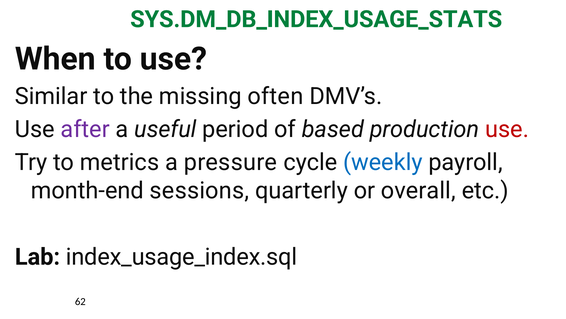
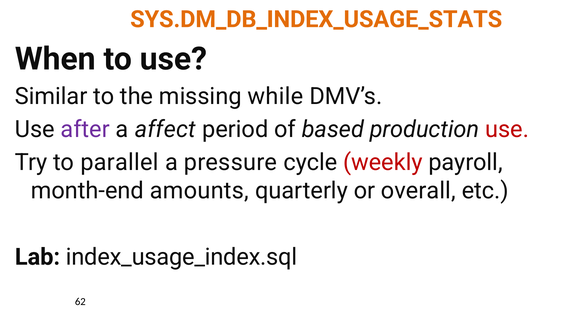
SYS.DM_DB_INDEX_USAGE_STATS colour: green -> orange
often: often -> while
useful: useful -> affect
metrics: metrics -> parallel
weekly colour: blue -> red
sessions: sessions -> amounts
